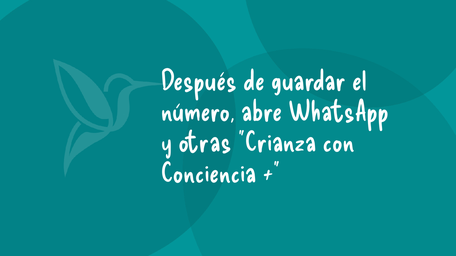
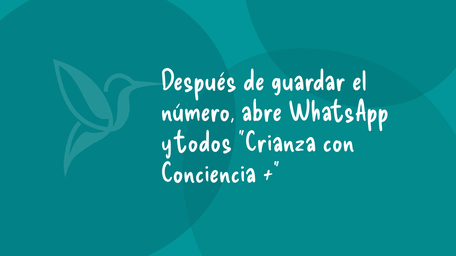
otras: otras -> todos
